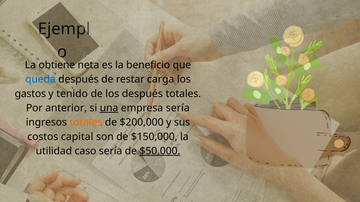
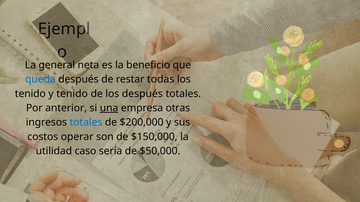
obtiene: obtiene -> general
carga: carga -> todas
gastos at (30, 94): gastos -> tenido
empresa sería: sería -> otras
totales at (86, 123) colour: orange -> blue
capital: capital -> operar
$50,000 underline: present -> none
